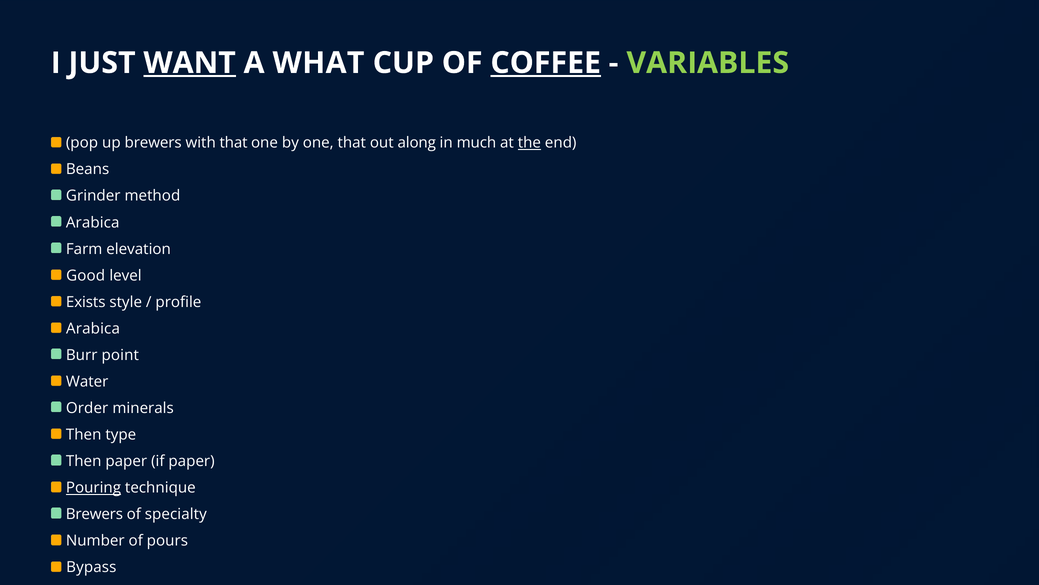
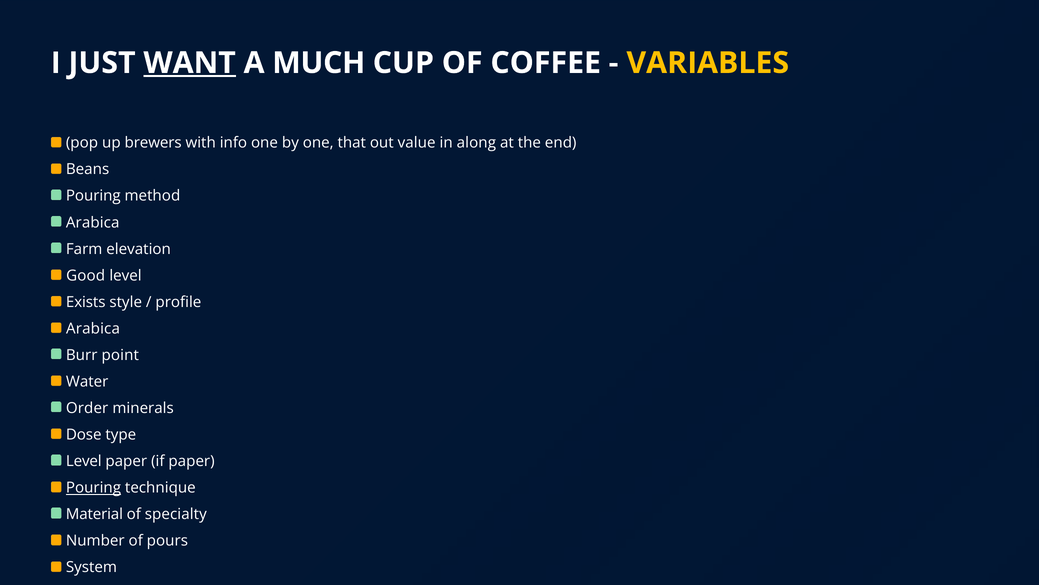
WHAT: WHAT -> MUCH
COFFEE underline: present -> none
VARIABLES colour: light green -> yellow
with that: that -> info
along: along -> value
much: much -> along
the underline: present -> none
Grinder at (93, 196): Grinder -> Pouring
Then at (84, 434): Then -> Dose
Then at (84, 461): Then -> Level
Brewers at (94, 514): Brewers -> Material
Bypass: Bypass -> System
